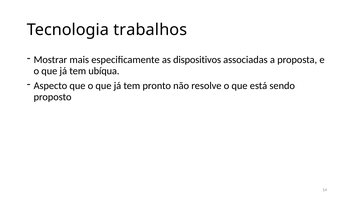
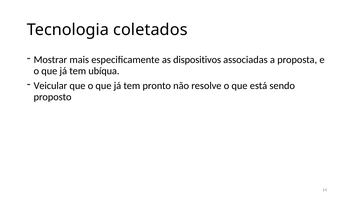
trabalhos: trabalhos -> coletados
Aspecto: Aspecto -> Veicular
